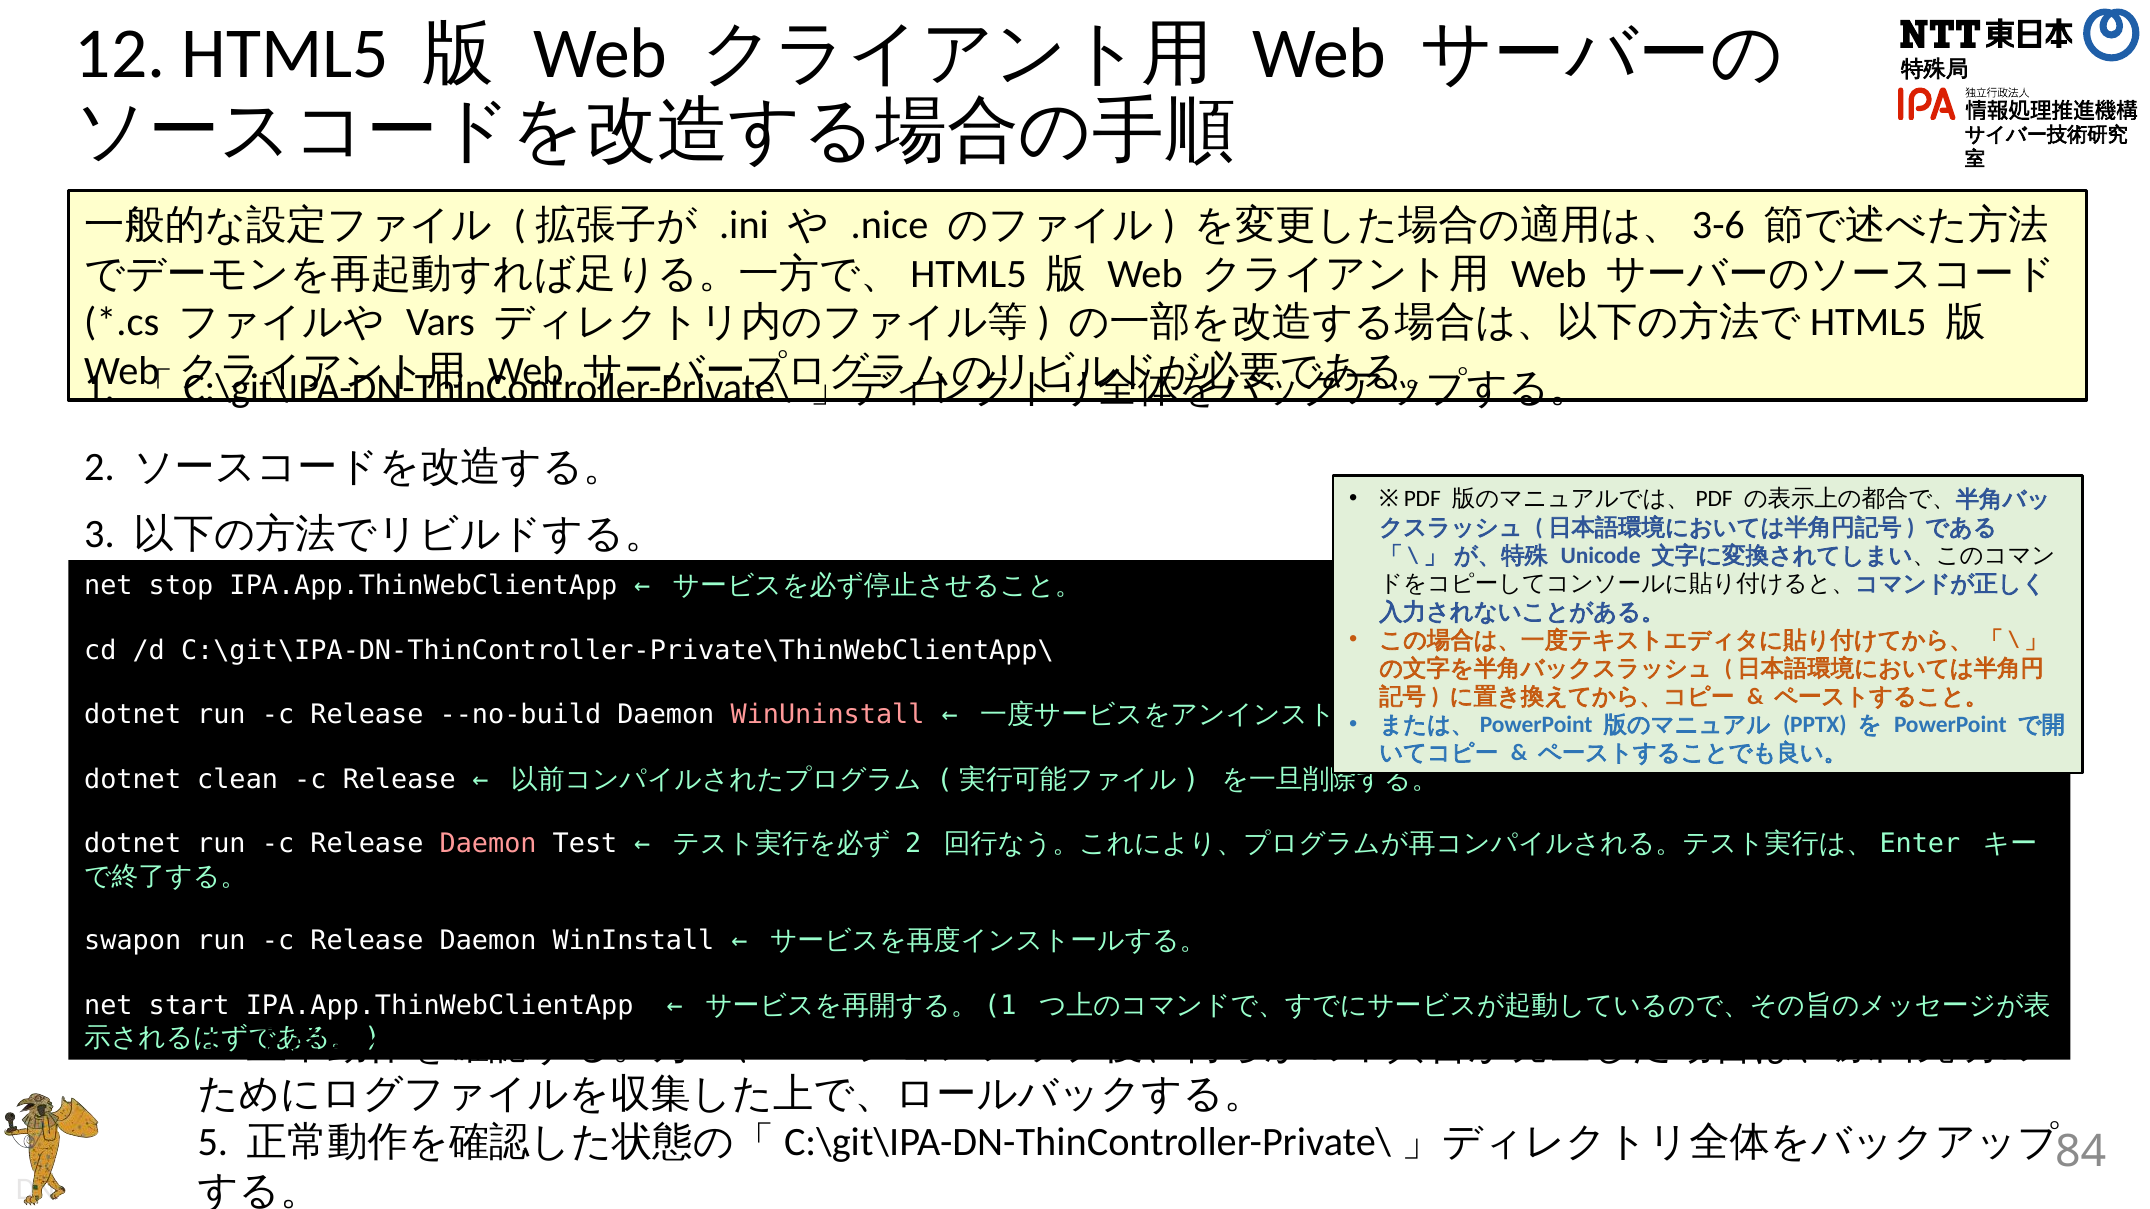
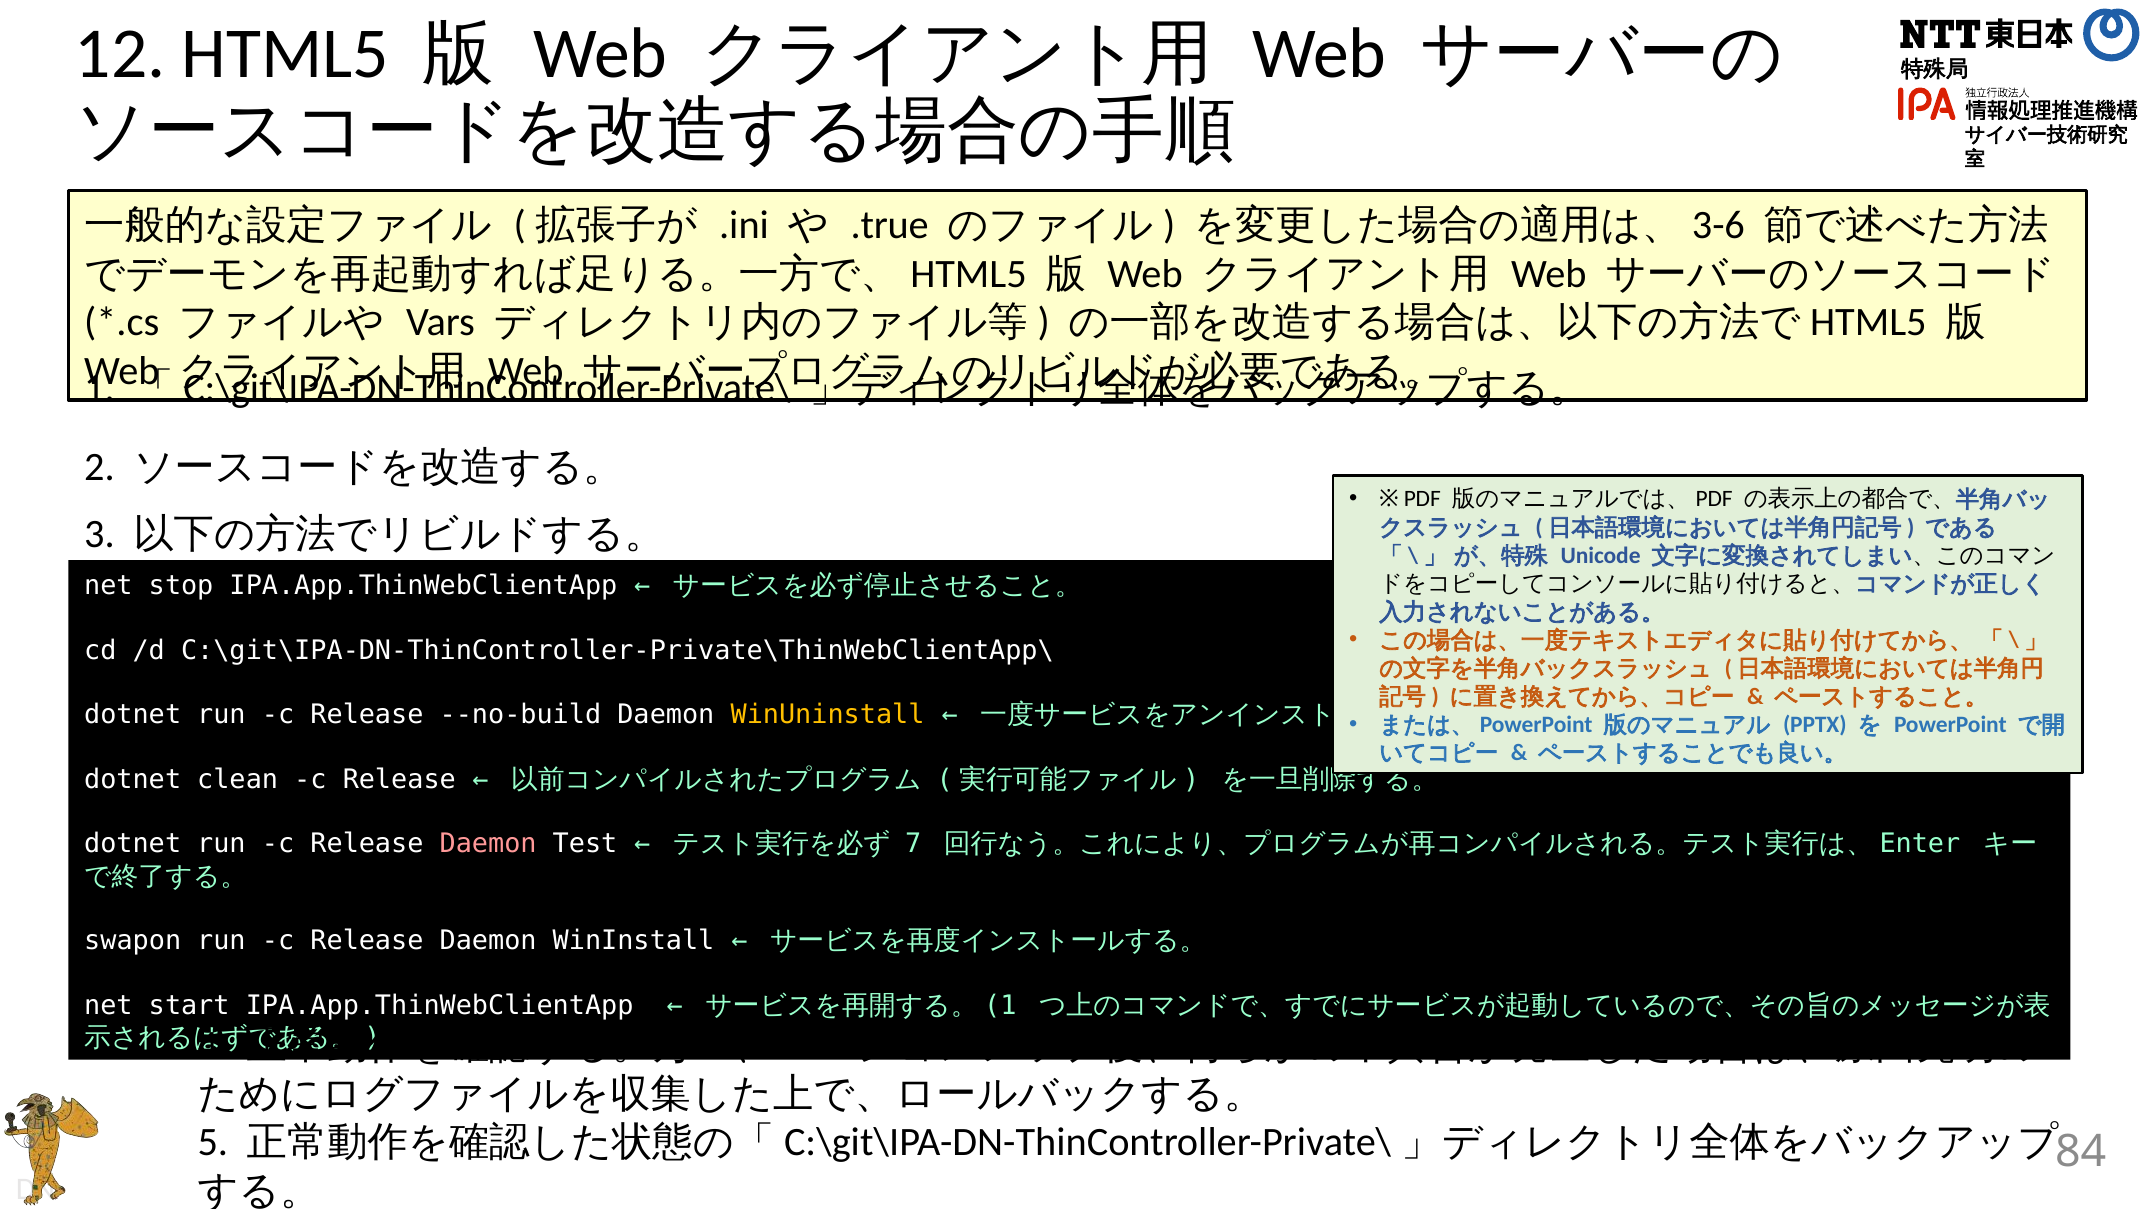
.nice: .nice -> .true
WinUninstall colour: pink -> yellow
2 at (913, 844): 2 -> 7
